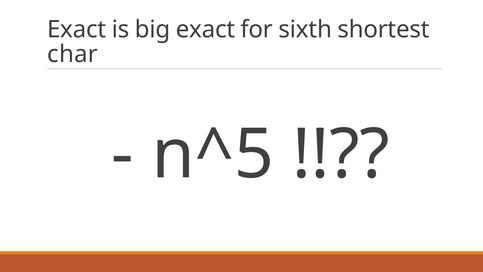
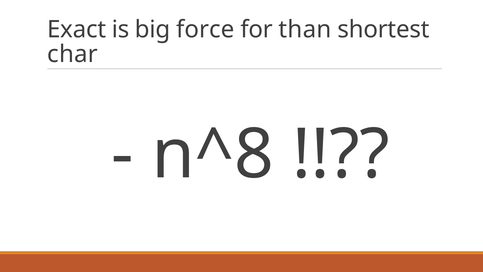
big exact: exact -> force
sixth: sixth -> than
n^5: n^5 -> n^8
